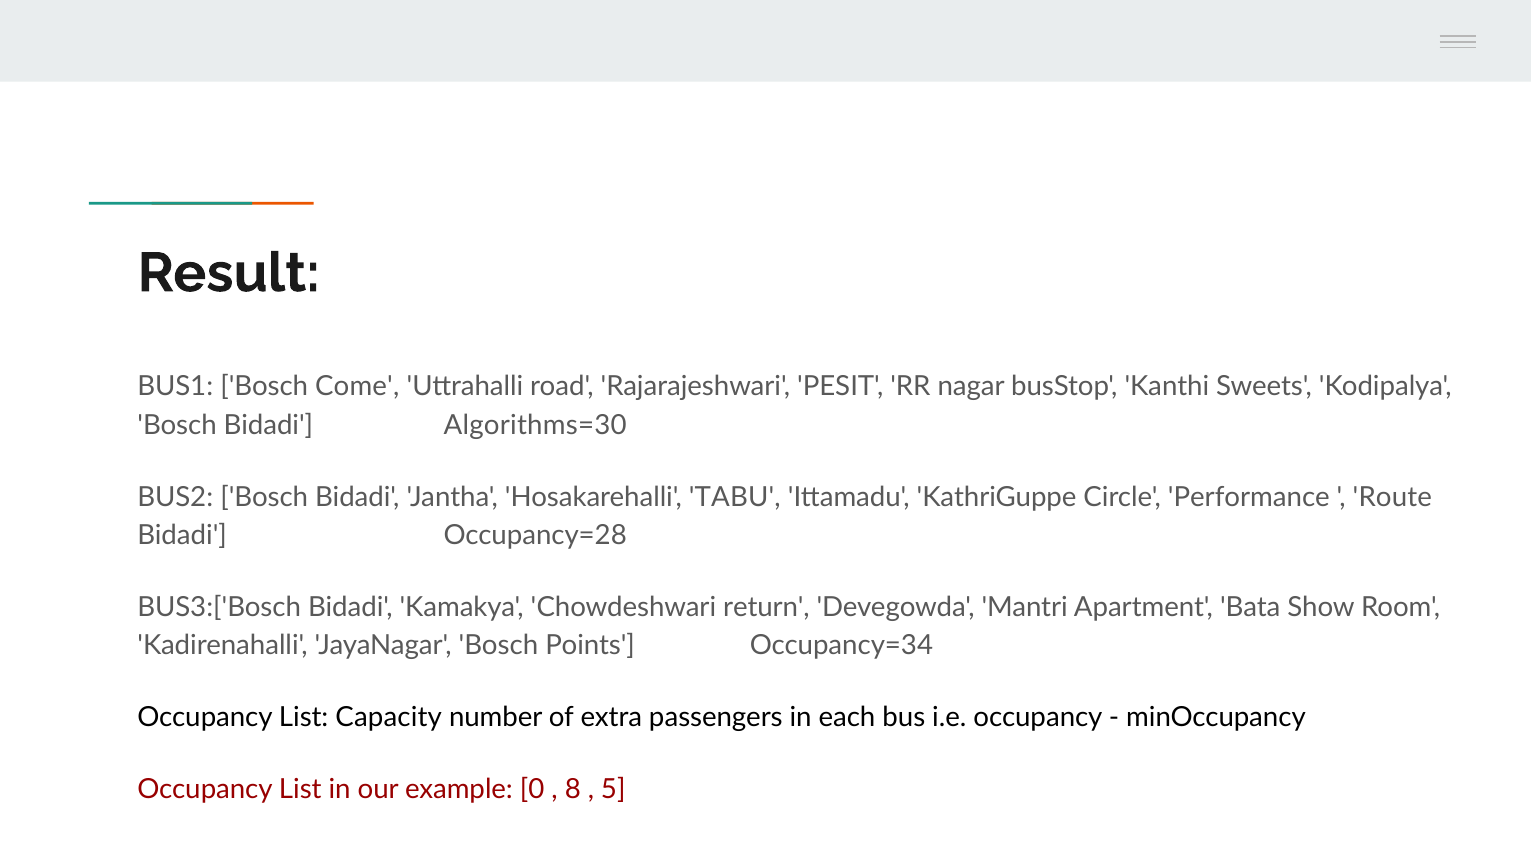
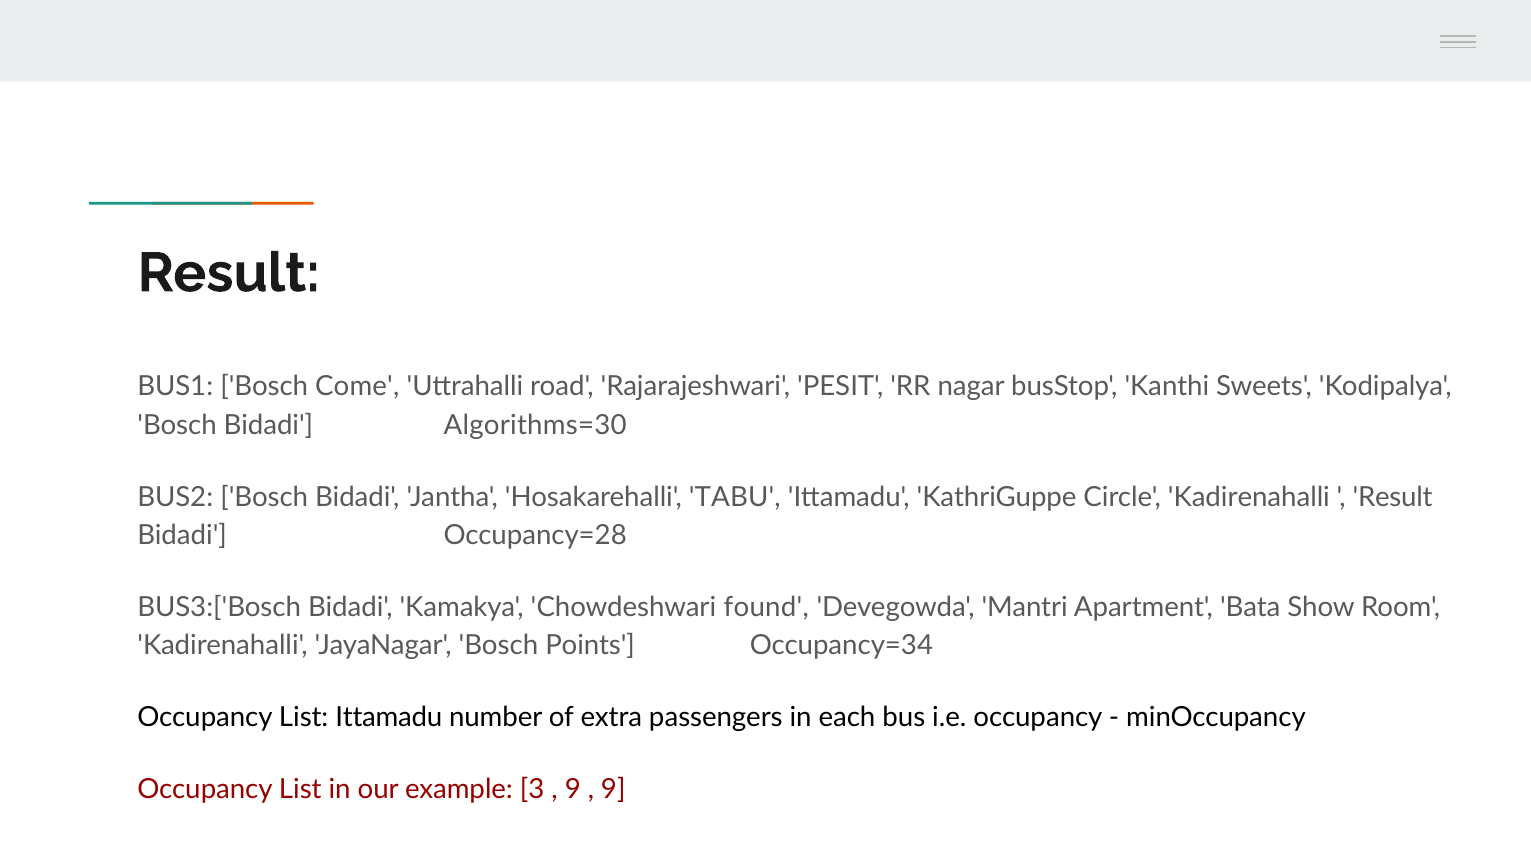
Circle Performance: Performance -> Kadirenahalli
Route at (1392, 497): Route -> Result
return: return -> found
List Capacity: Capacity -> Ittamadu
0: 0 -> 3
8 at (573, 790): 8 -> 9
5 at (613, 790): 5 -> 9
